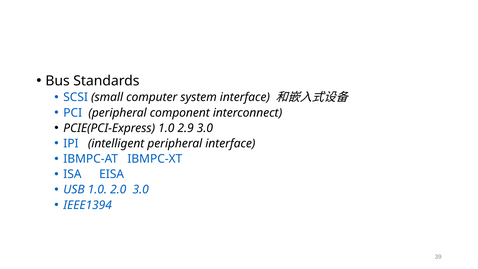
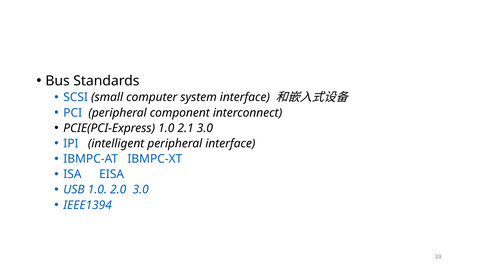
2.9: 2.9 -> 2.1
